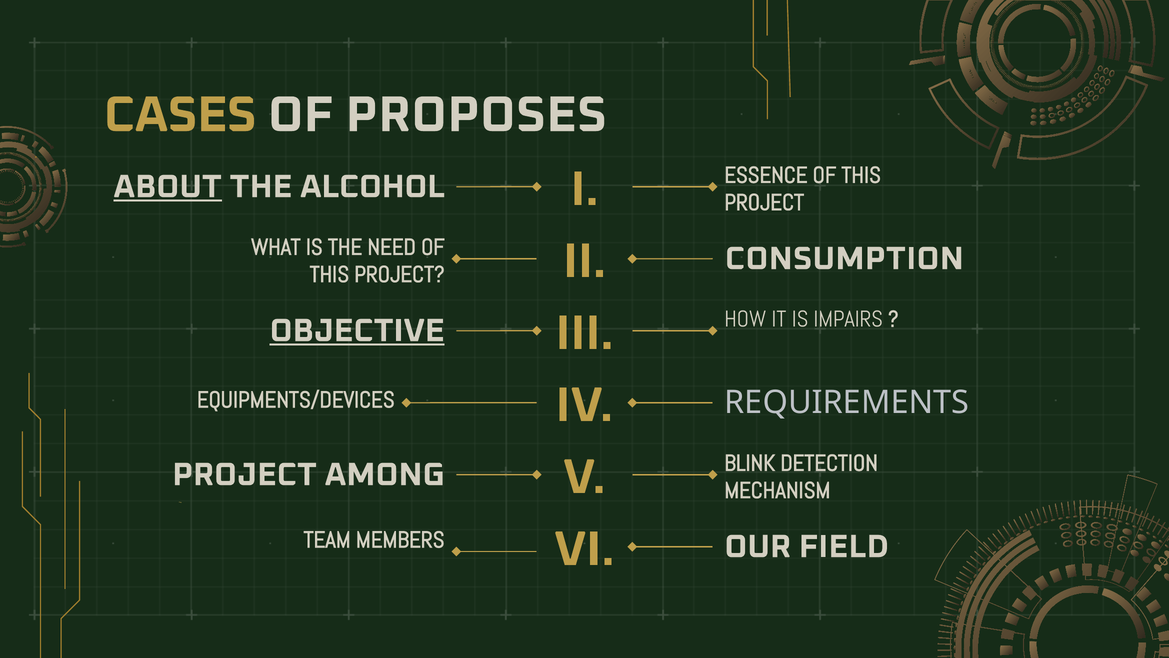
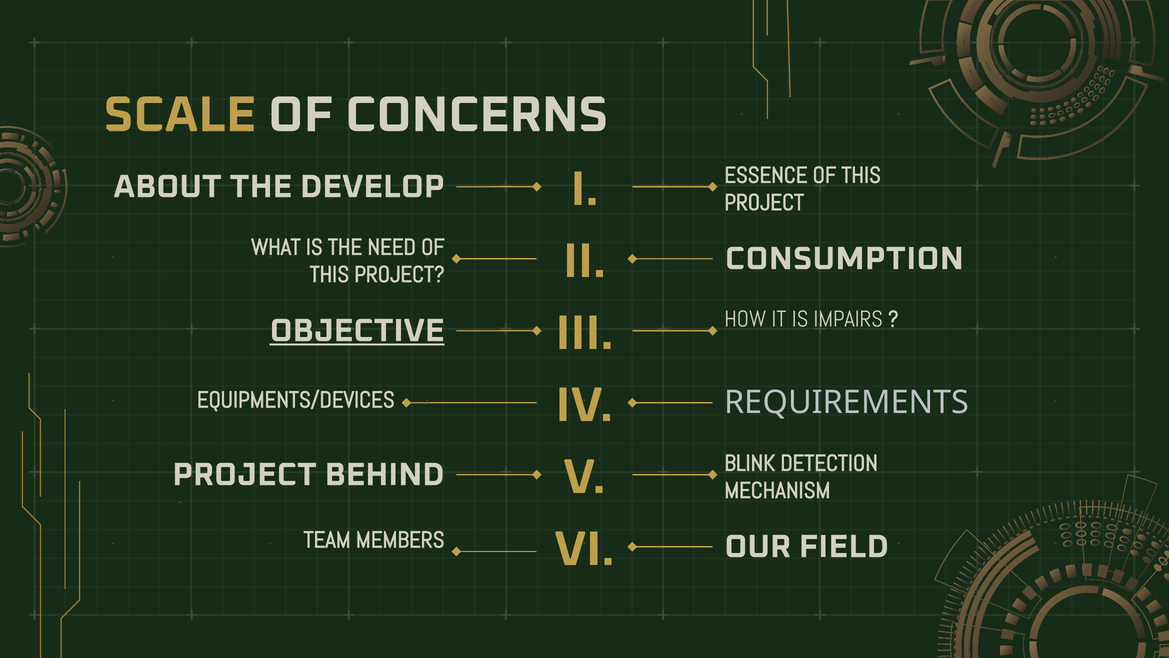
CASES: CASES -> SCALE
PROPOSES: PROPOSES -> CONCERNS
ABOUT underline: present -> none
ALCOHOL: ALCOHOL -> DEVELOP
AMONG: AMONG -> BEHIND
